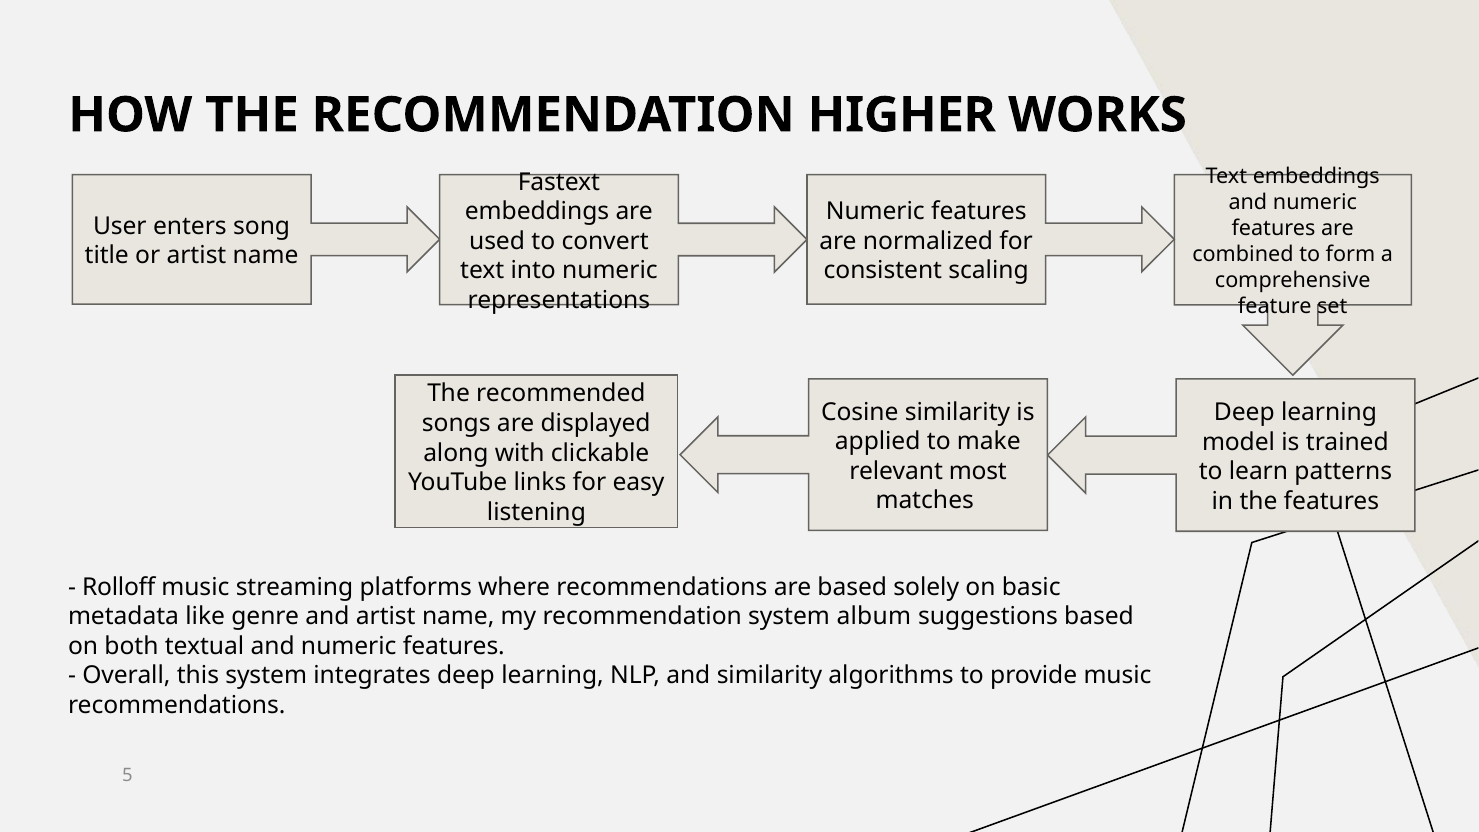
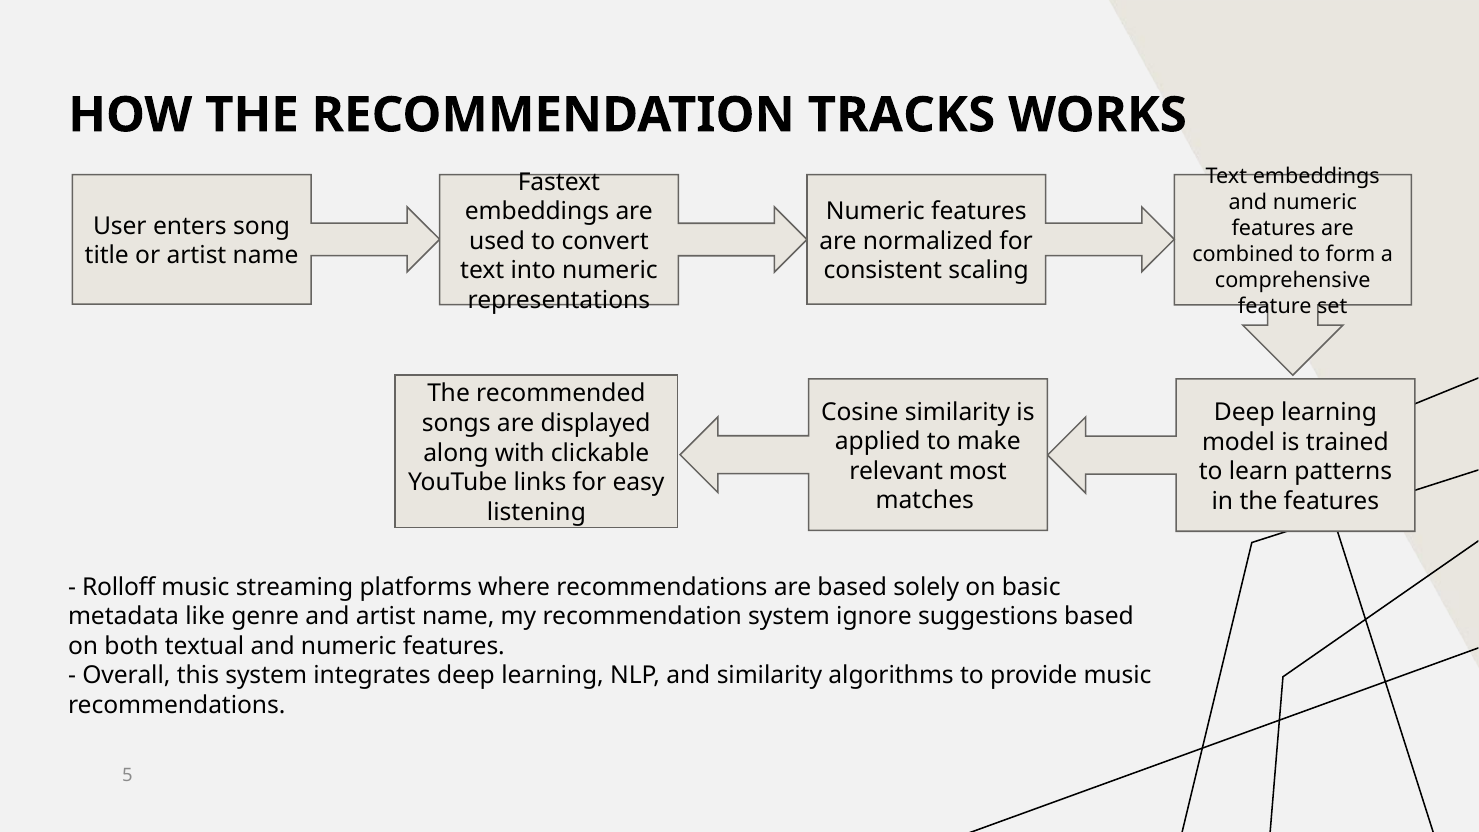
HIGHER: HIGHER -> TRACKS
album: album -> ignore
